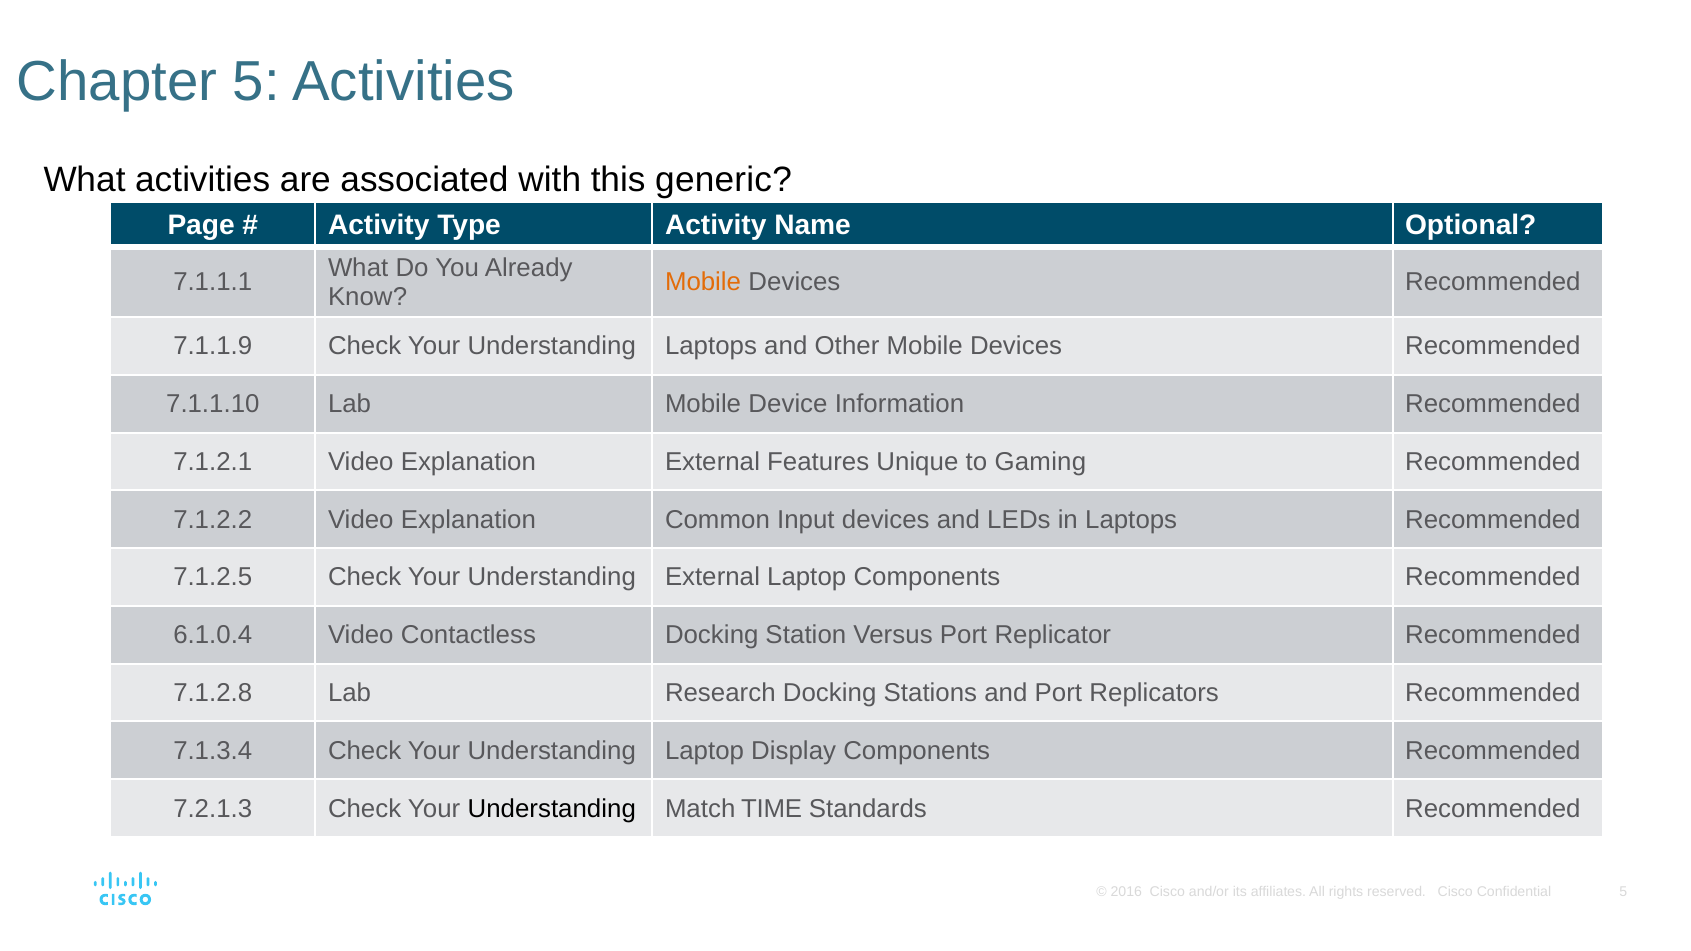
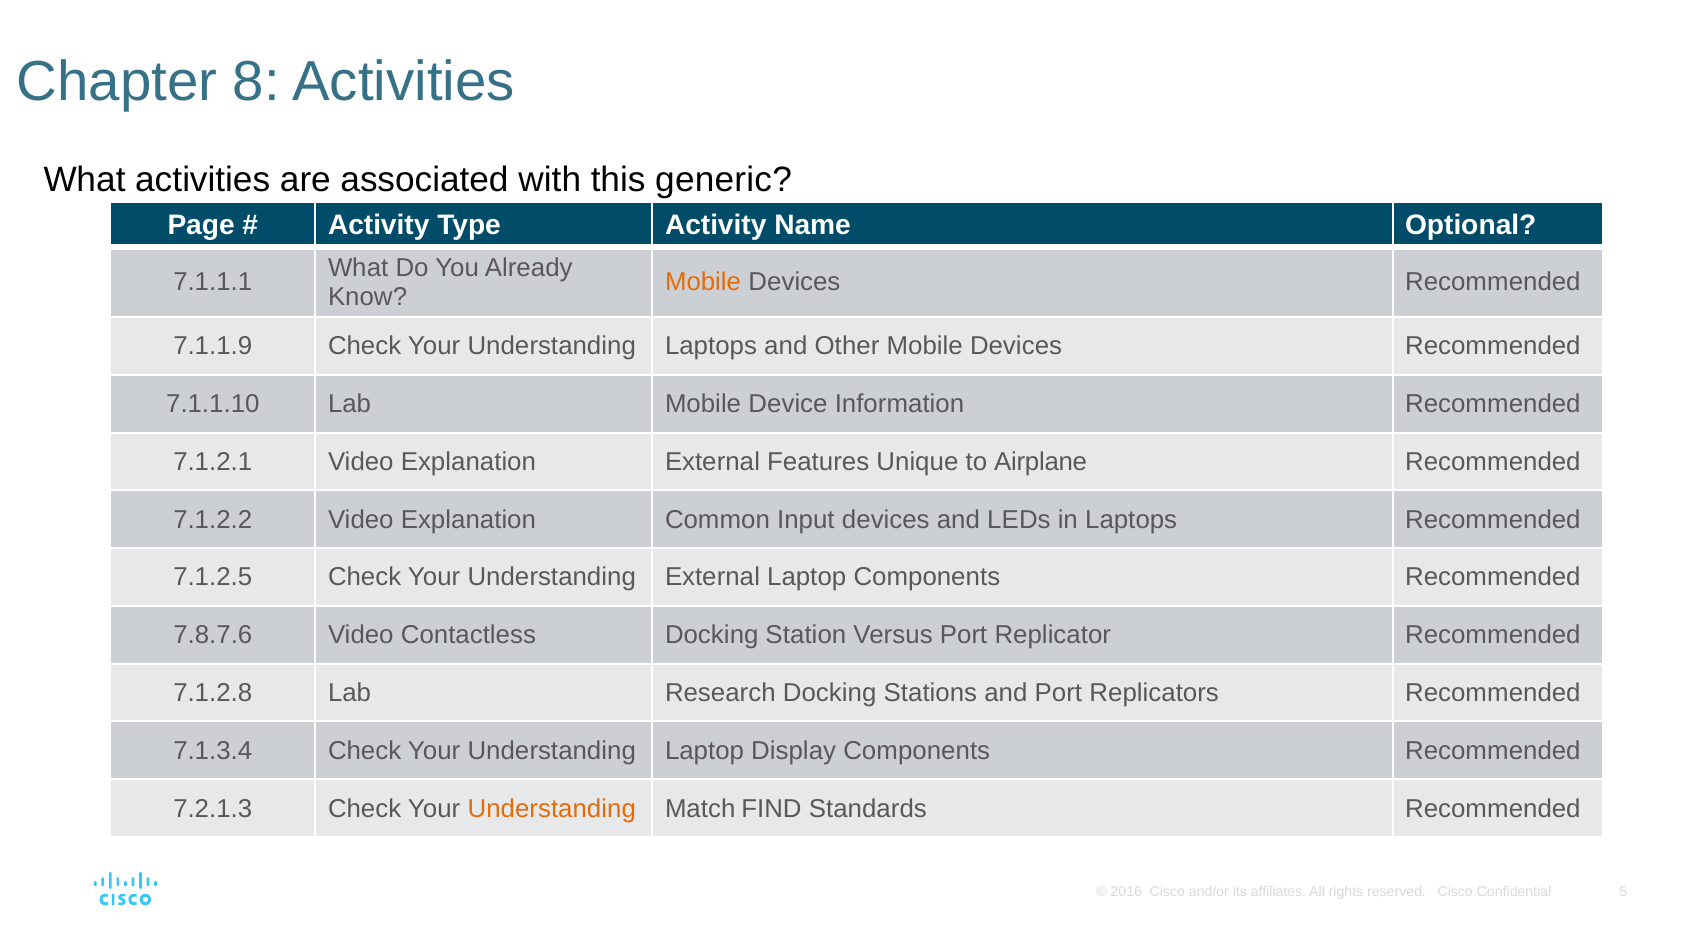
Chapter 5: 5 -> 8
Gaming: Gaming -> Airplane
6.1.0.4: 6.1.0.4 -> 7.8.7.6
Understanding at (552, 809) colour: black -> orange
TIME: TIME -> FIND
